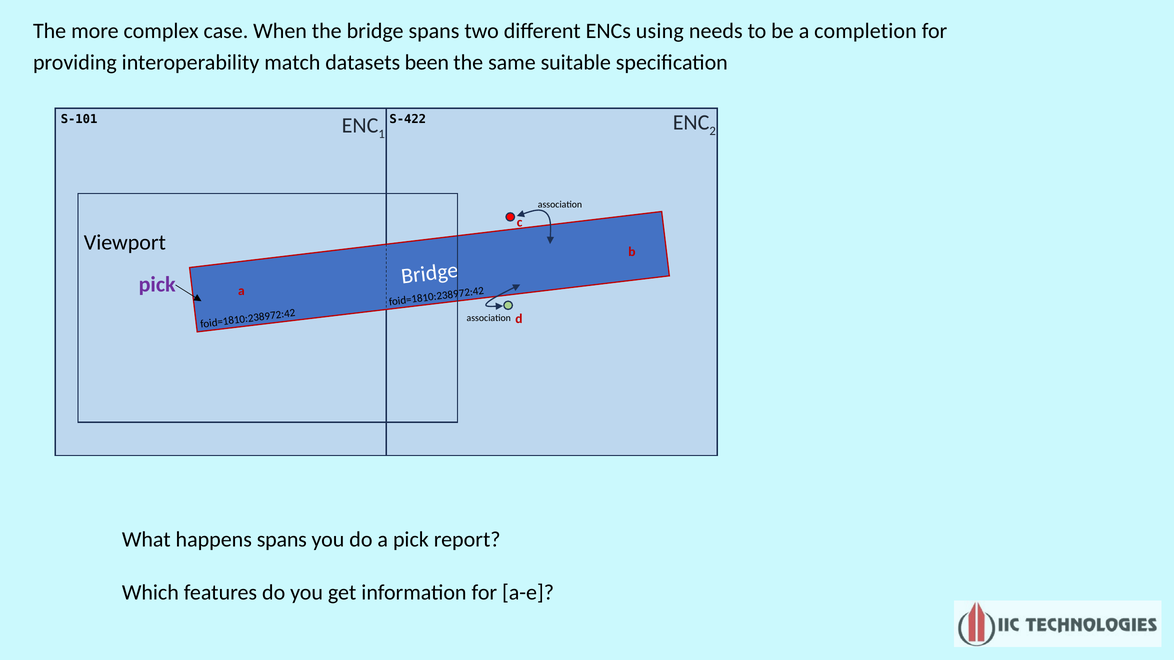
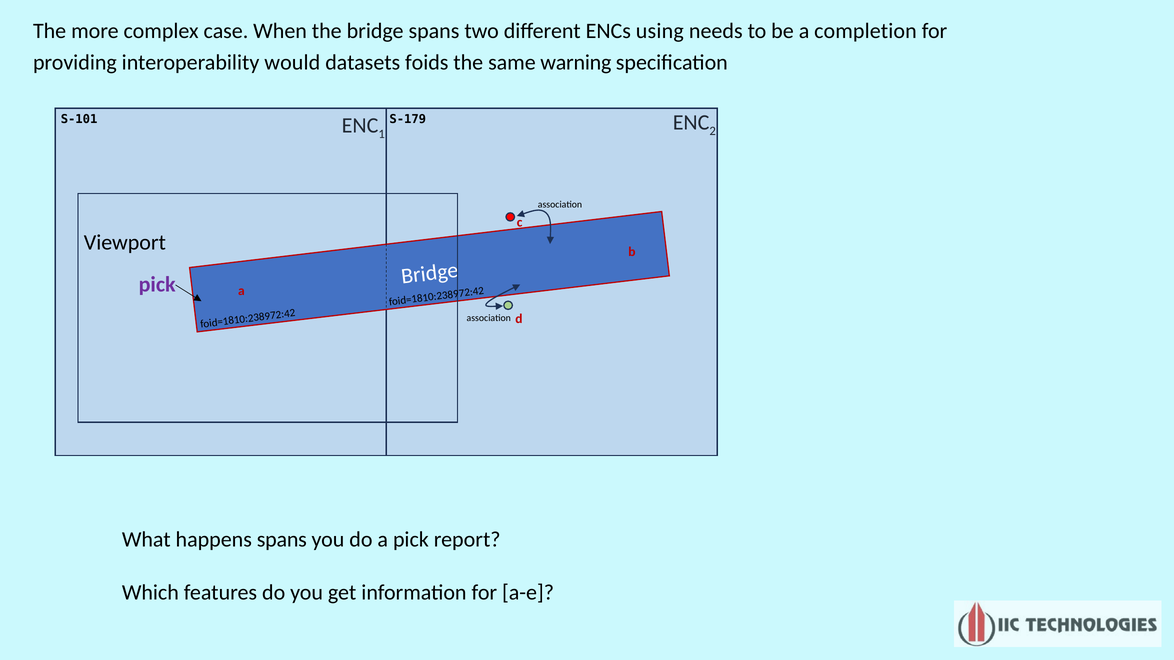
match: match -> would
been: been -> foids
suitable: suitable -> warning
S-422: S-422 -> S-179
